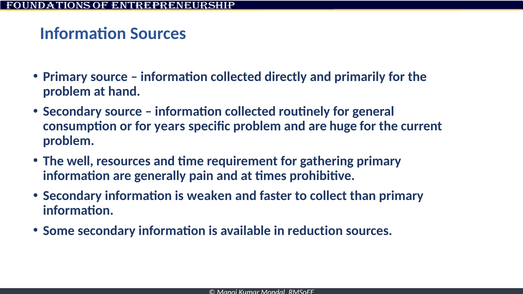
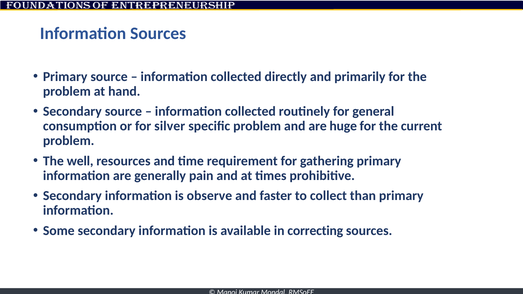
years: years -> silver
weaken: weaken -> observe
reduction: reduction -> correcting
